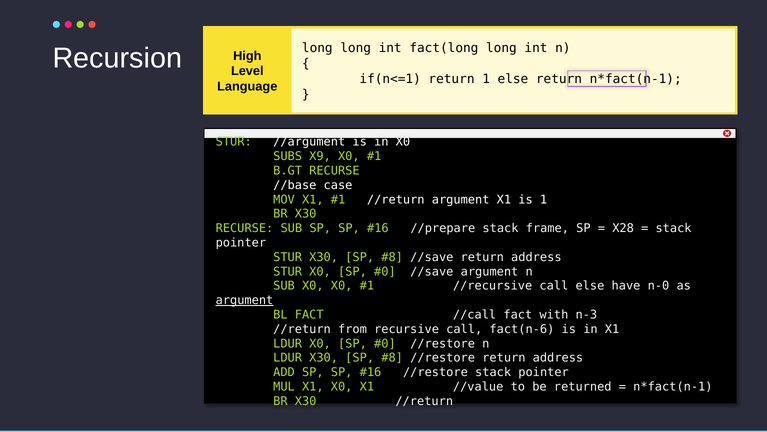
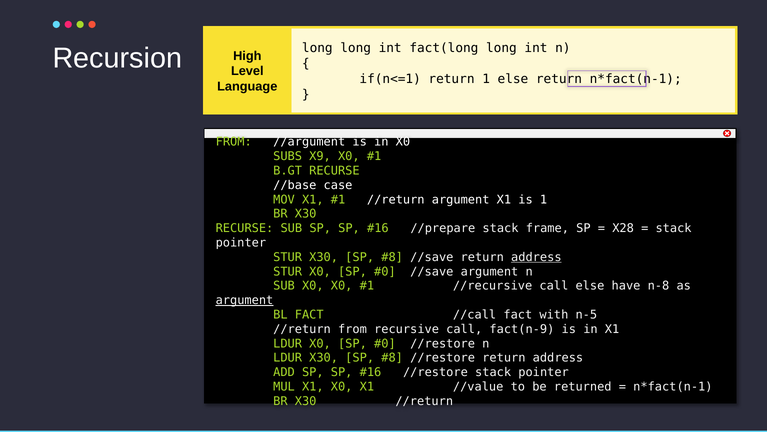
STUR at (234, 142): STUR -> FROM
address at (536, 257) underline: none -> present
n-0: n-0 -> n-8
n-3: n-3 -> n-5
fact(n-6: fact(n-6 -> fact(n-9
